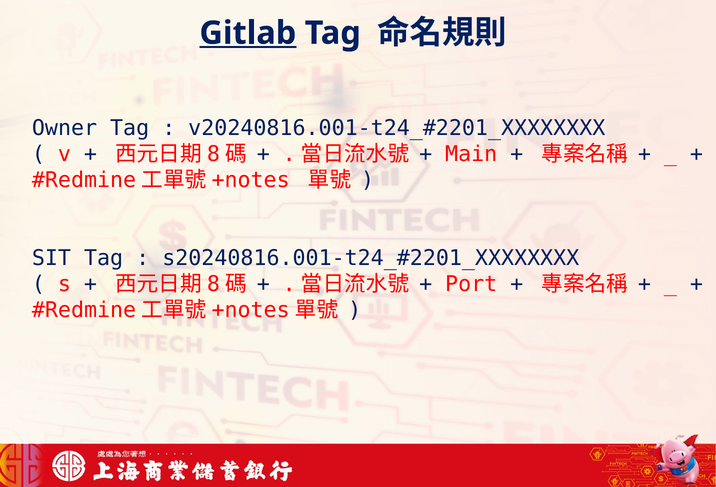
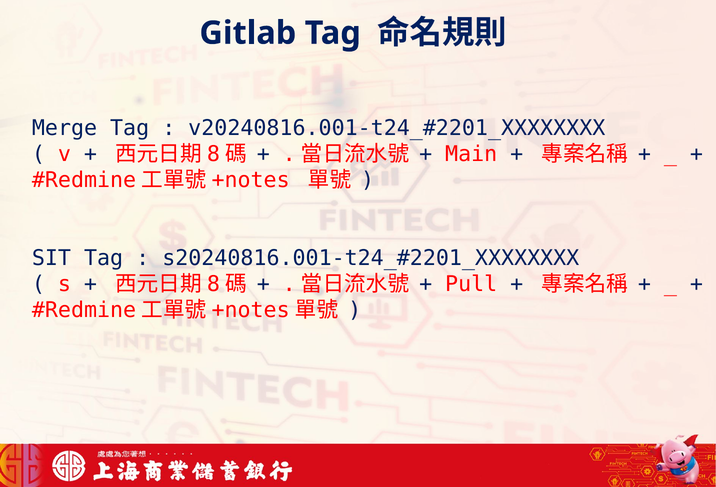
Gitlab underline: present -> none
Owner: Owner -> Merge
Port: Port -> Pull
